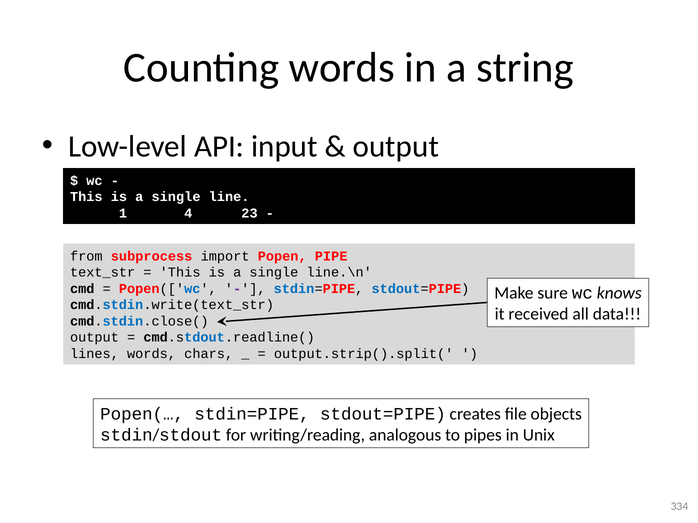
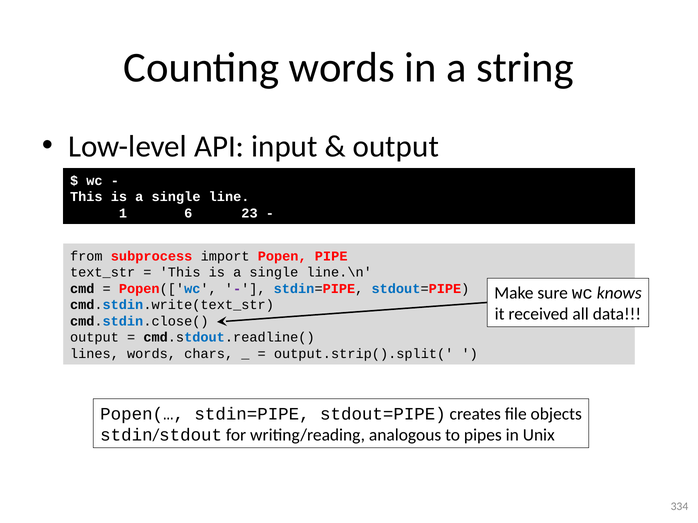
4: 4 -> 6
